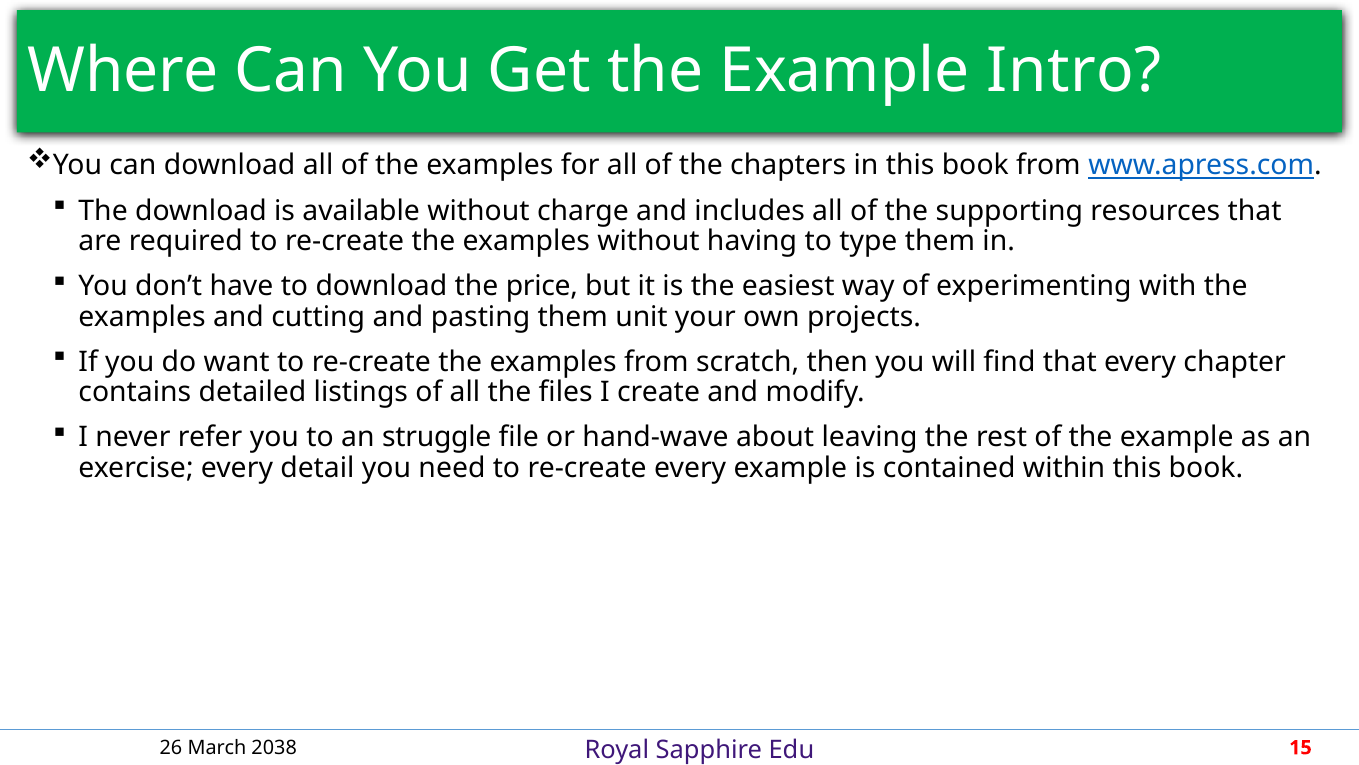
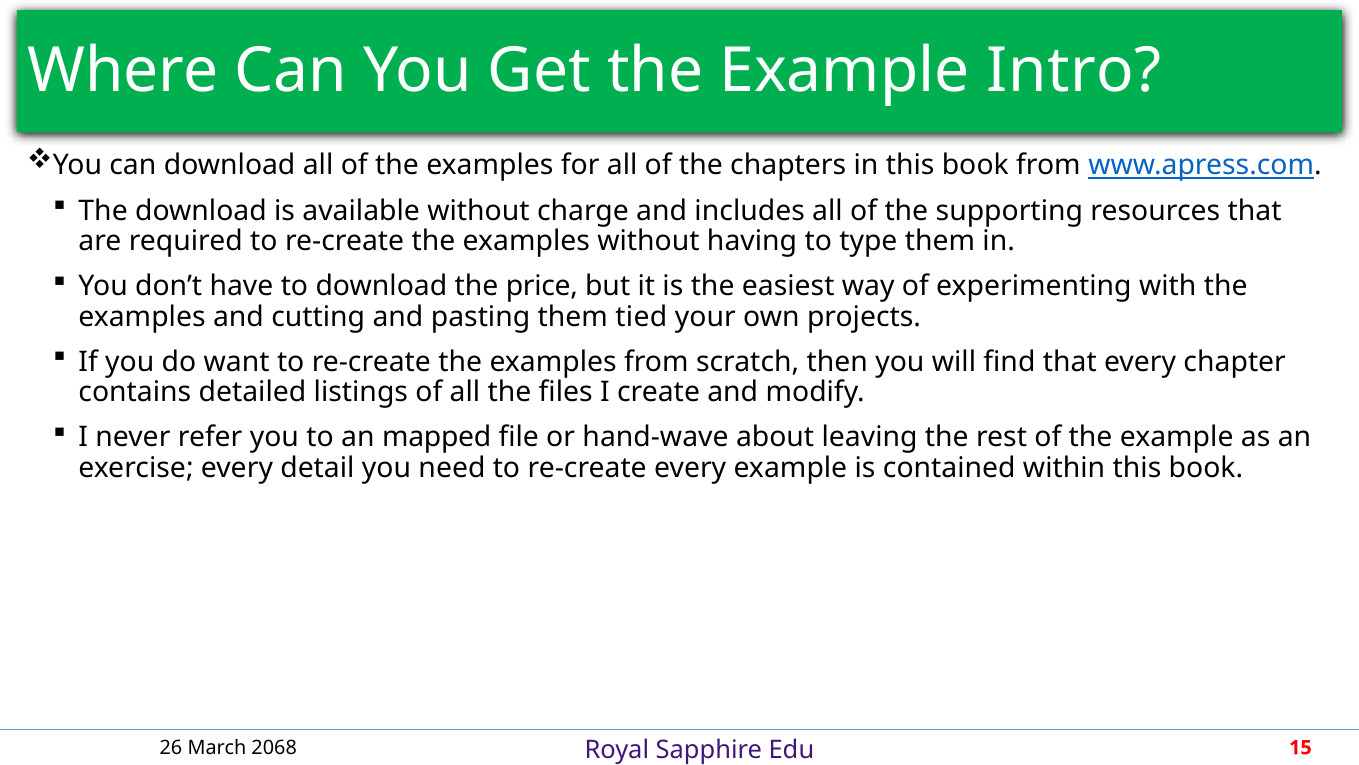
unit: unit -> tied
struggle: struggle -> mapped
2038: 2038 -> 2068
